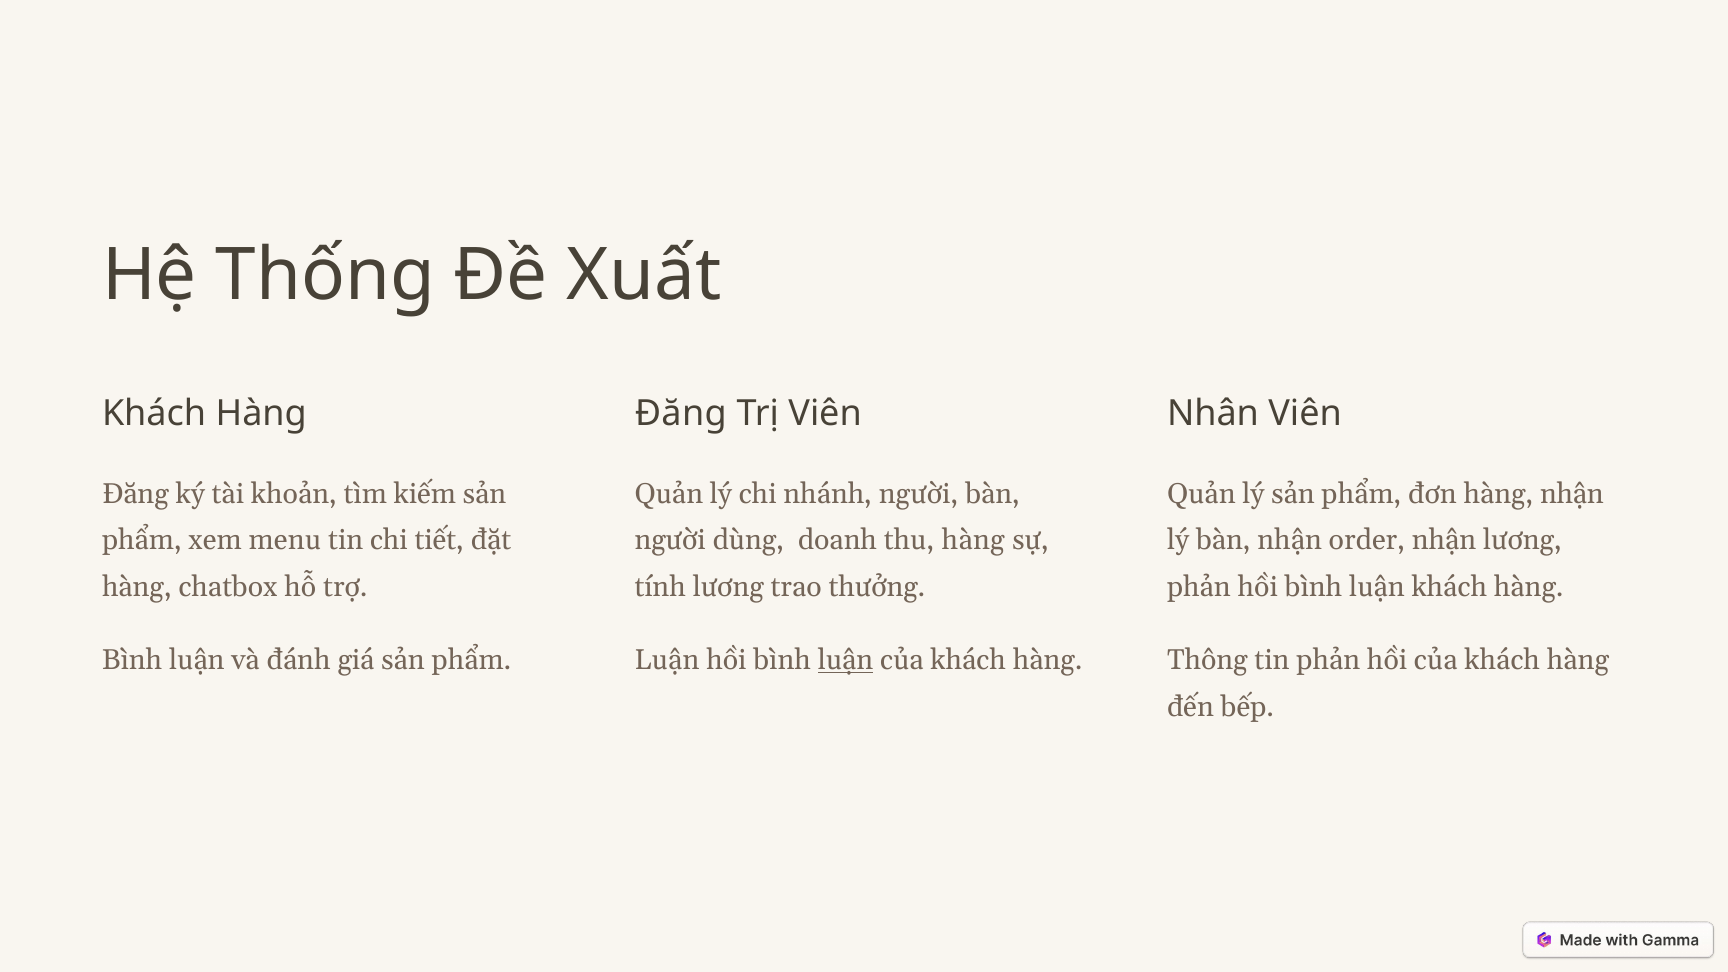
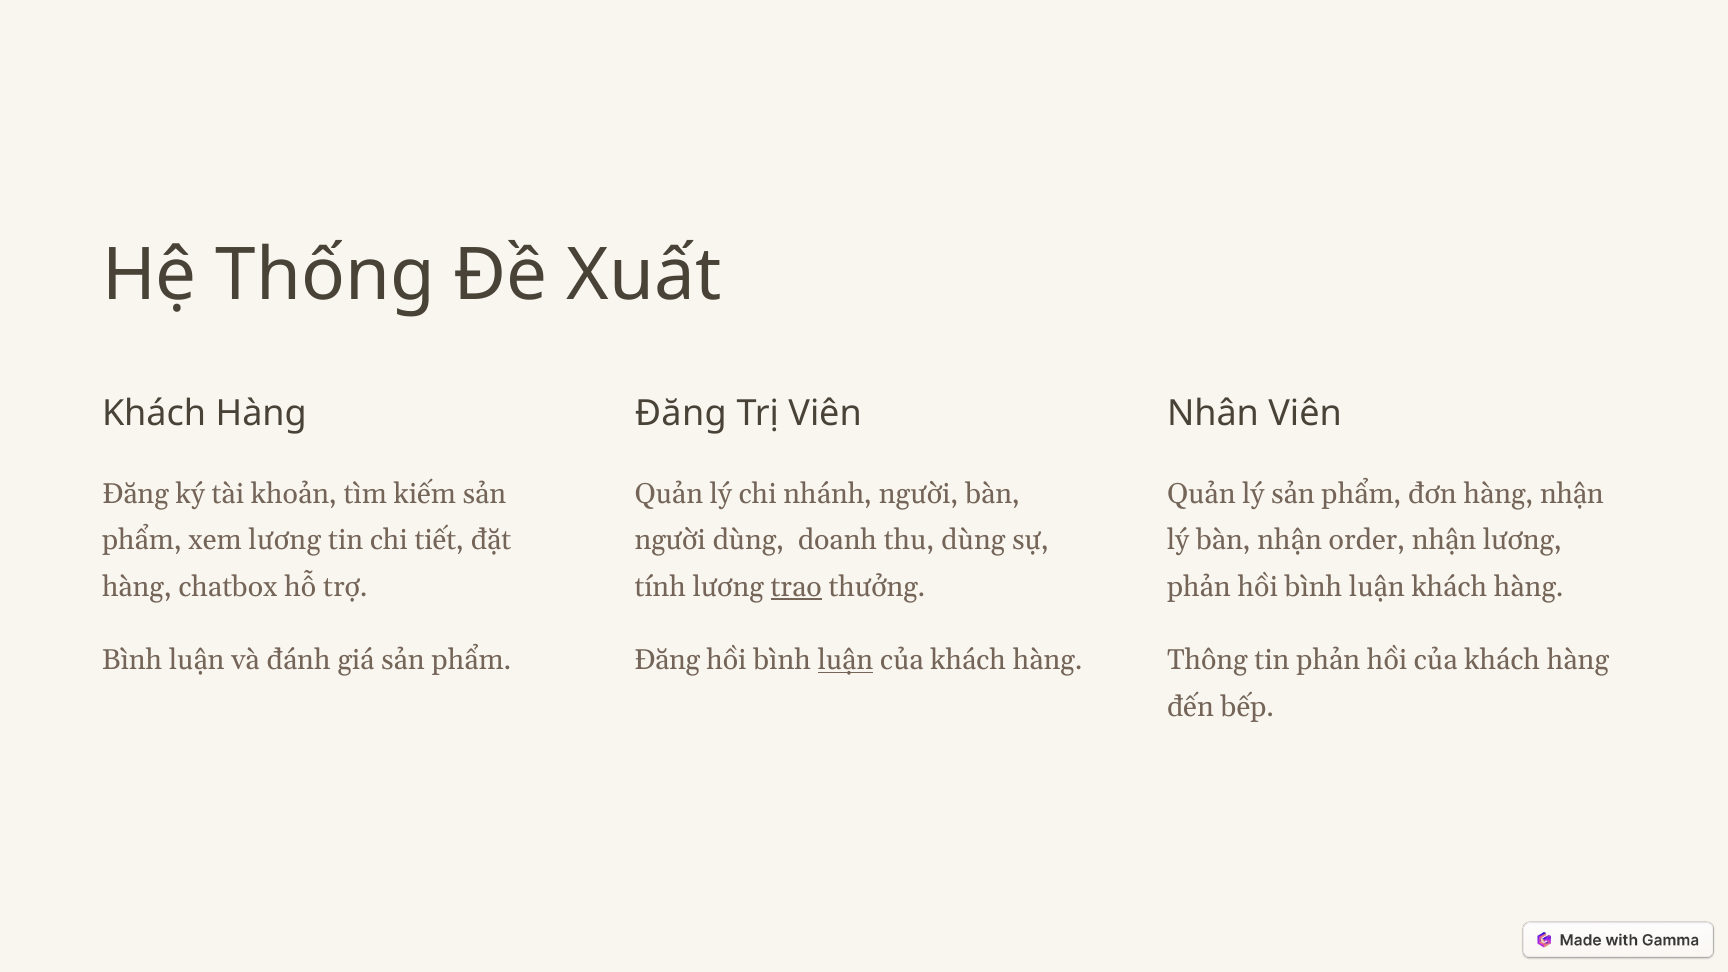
xem menu: menu -> lương
thu hàng: hàng -> dùng
trao underline: none -> present
Luận at (667, 660): Luận -> Đăng
